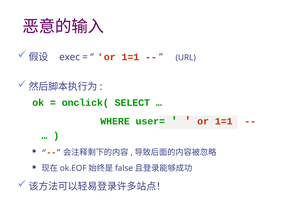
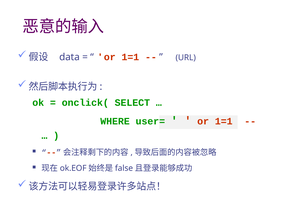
exec: exec -> data
